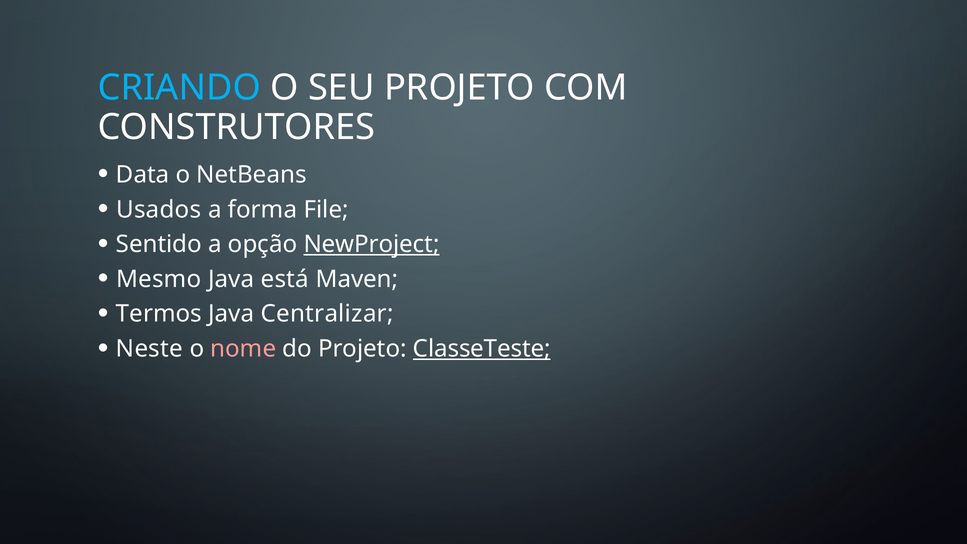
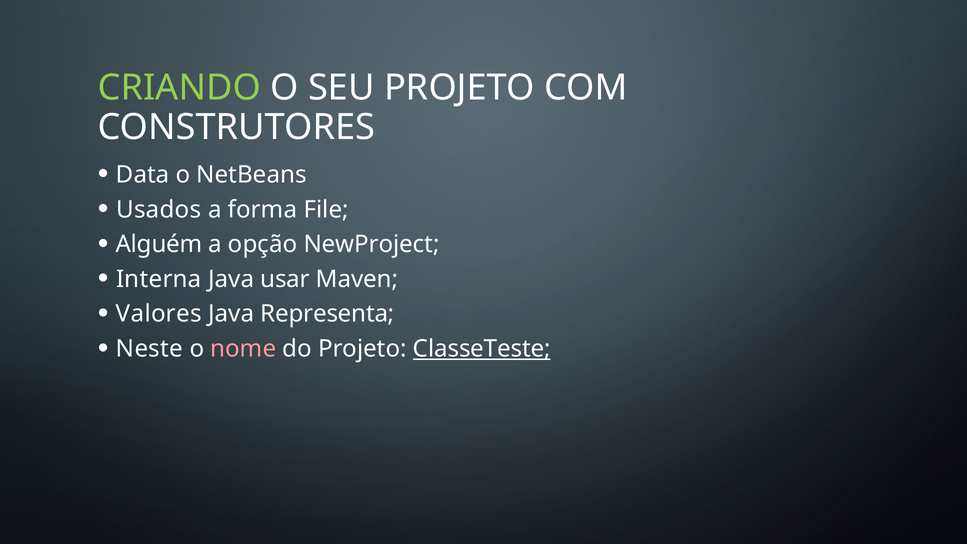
CRIANDO colour: light blue -> light green
Sentido: Sentido -> Alguém
NewProject underline: present -> none
Mesmo: Mesmo -> Interna
está: está -> usar
Termos: Termos -> Valores
Centralizar: Centralizar -> Representa
